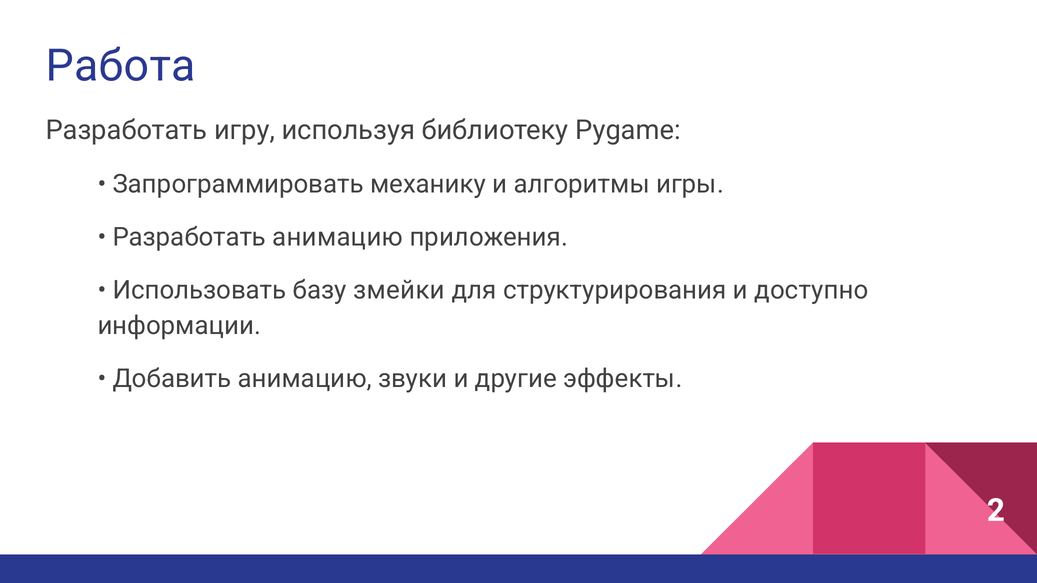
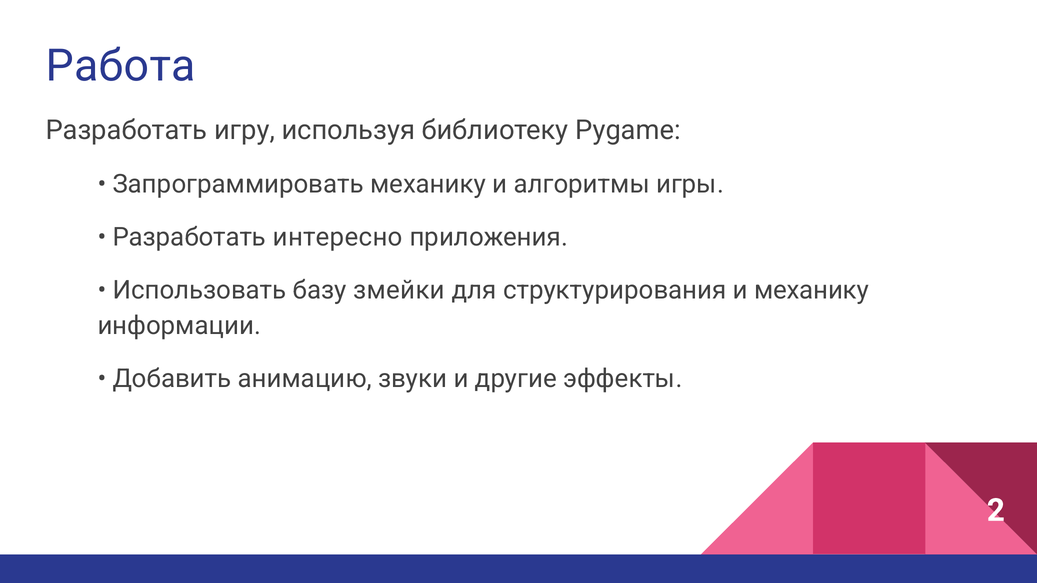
Разработать анимацию: анимацию -> интересно
и доступно: доступно -> механику
